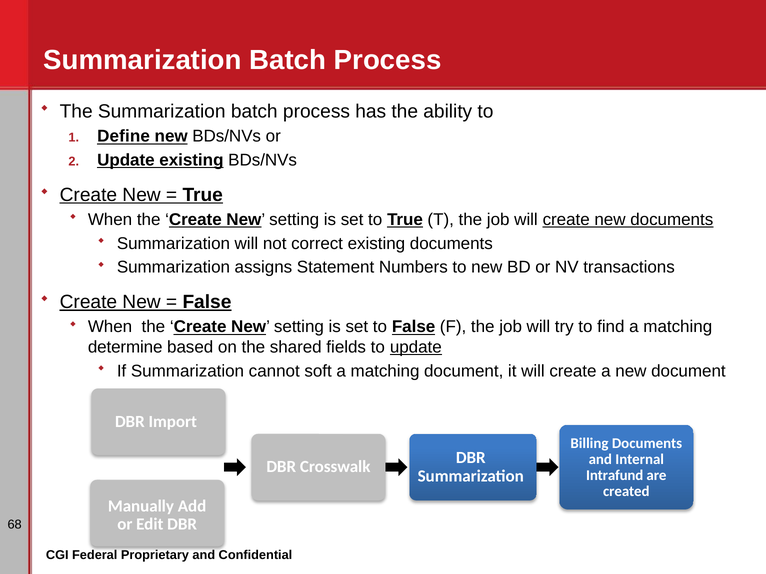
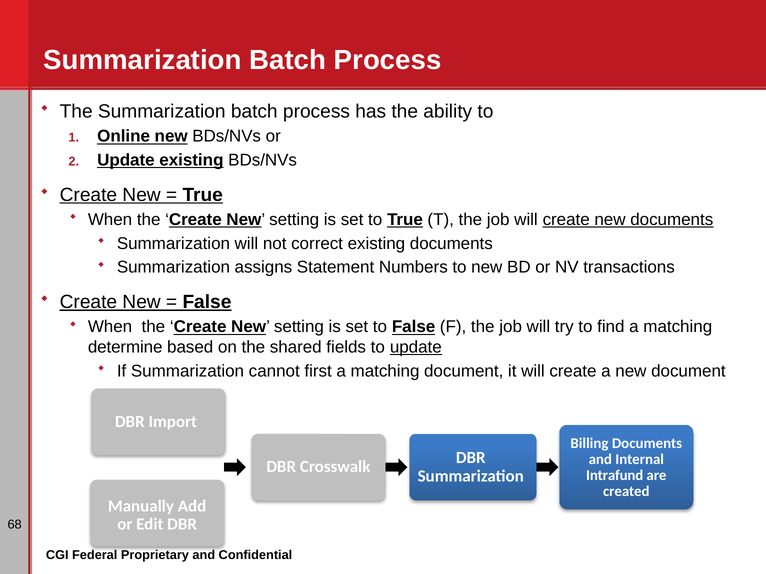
Define: Define -> Online
soft: soft -> first
